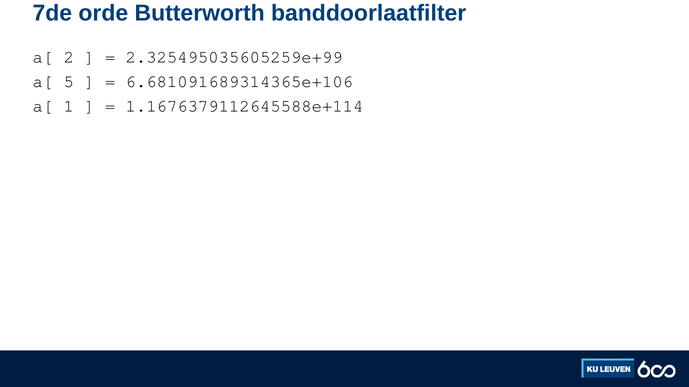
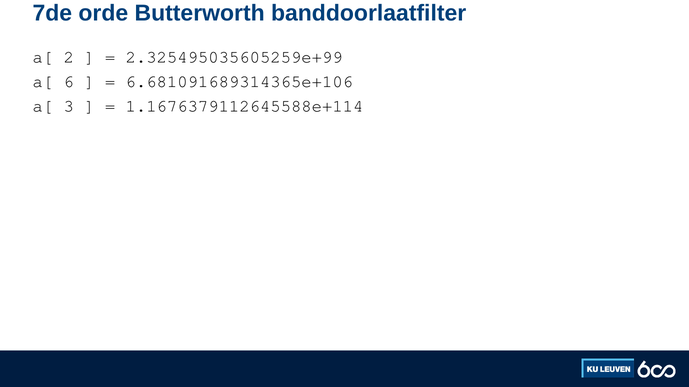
5: 5 -> 6
1: 1 -> 3
